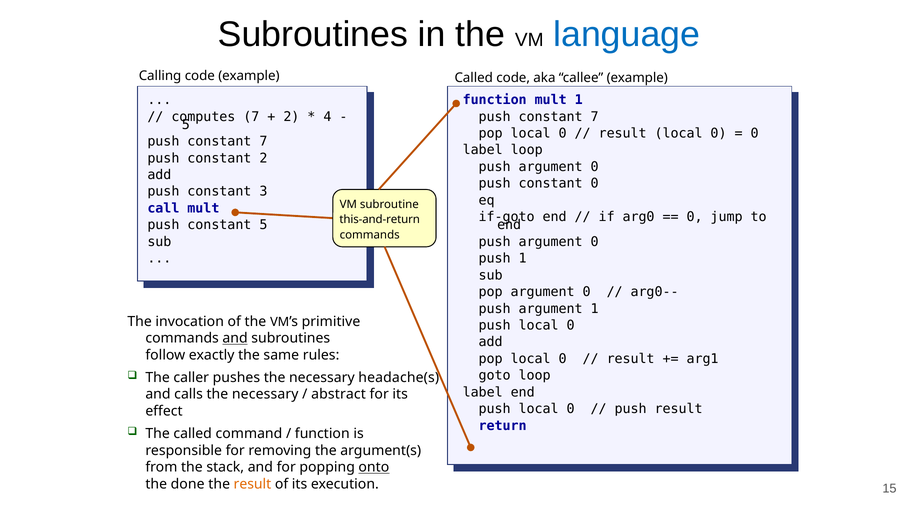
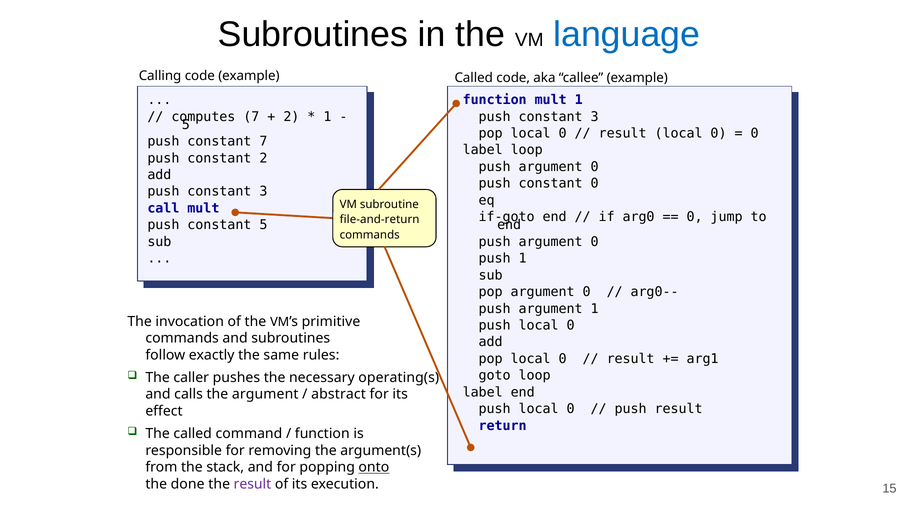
4 at (327, 117): 4 -> 1
7 at (595, 117): 7 -> 3
this-and-return: this-and-return -> file-and-return
and at (235, 339) underline: present -> none
headache(s: headache(s -> operating(s
calls the necessary: necessary -> argument
result at (252, 484) colour: orange -> purple
